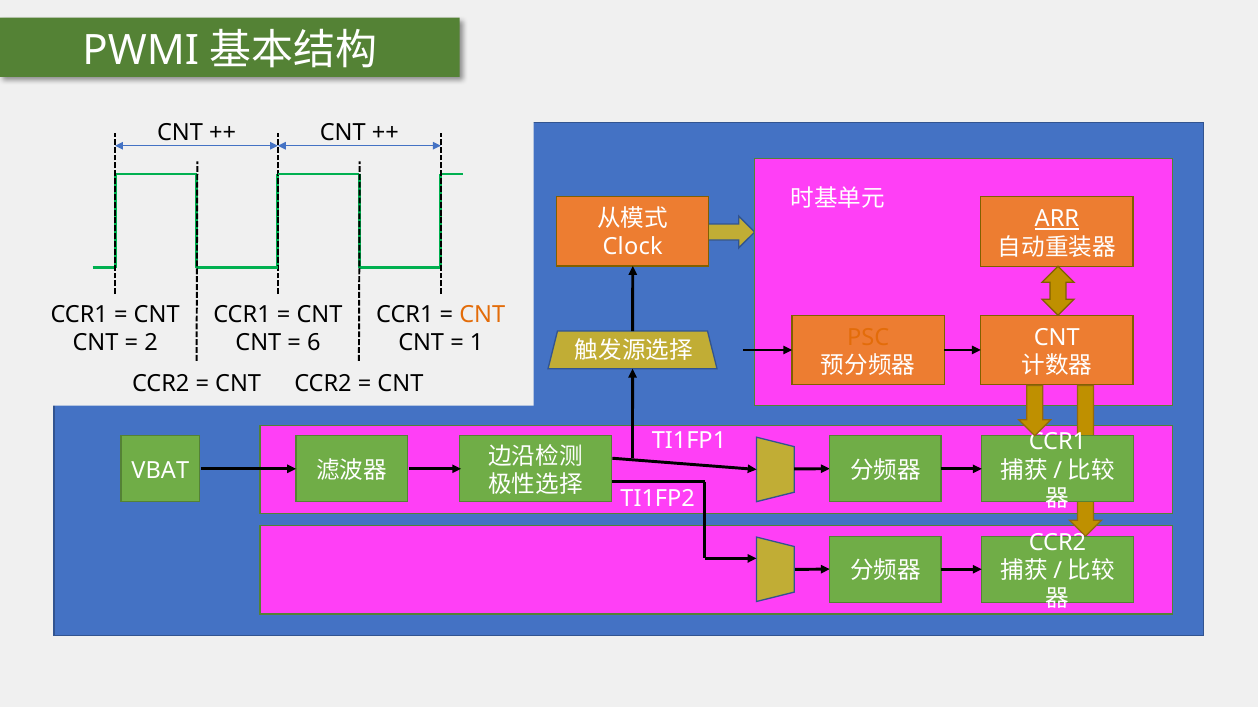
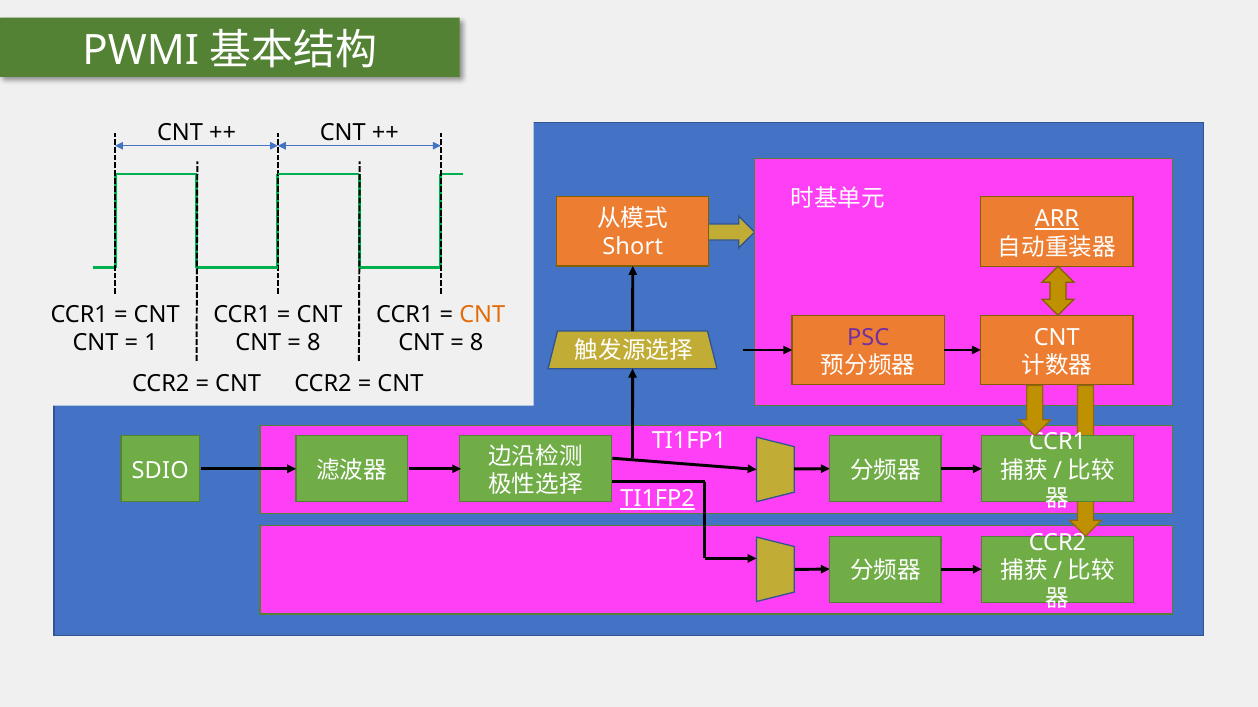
Clock: Clock -> Short
PSC colour: orange -> purple
2: 2 -> 1
6 at (314, 343): 6 -> 8
1 at (477, 343): 1 -> 8
VBAT: VBAT -> SDIO
TI1FP2 underline: none -> present
